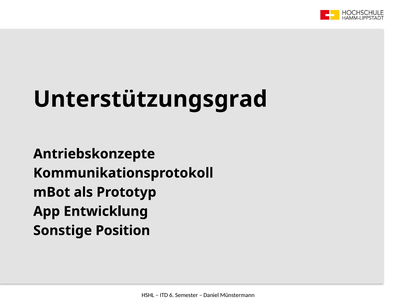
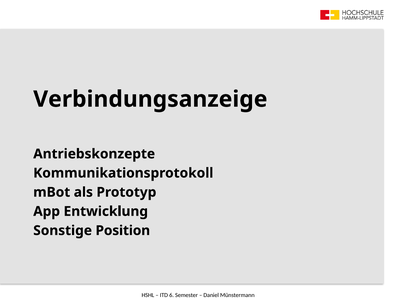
Unterstützungsgrad: Unterstützungsgrad -> Verbindungsanzeige
